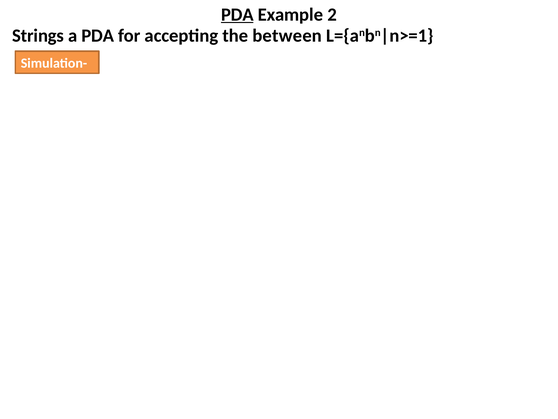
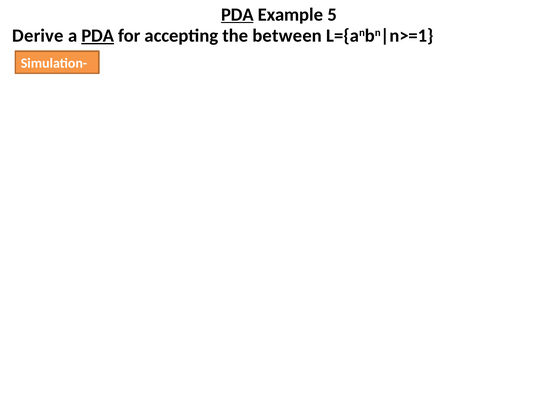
2: 2 -> 5
Strings: Strings -> Derive
PDA at (98, 36) underline: none -> present
